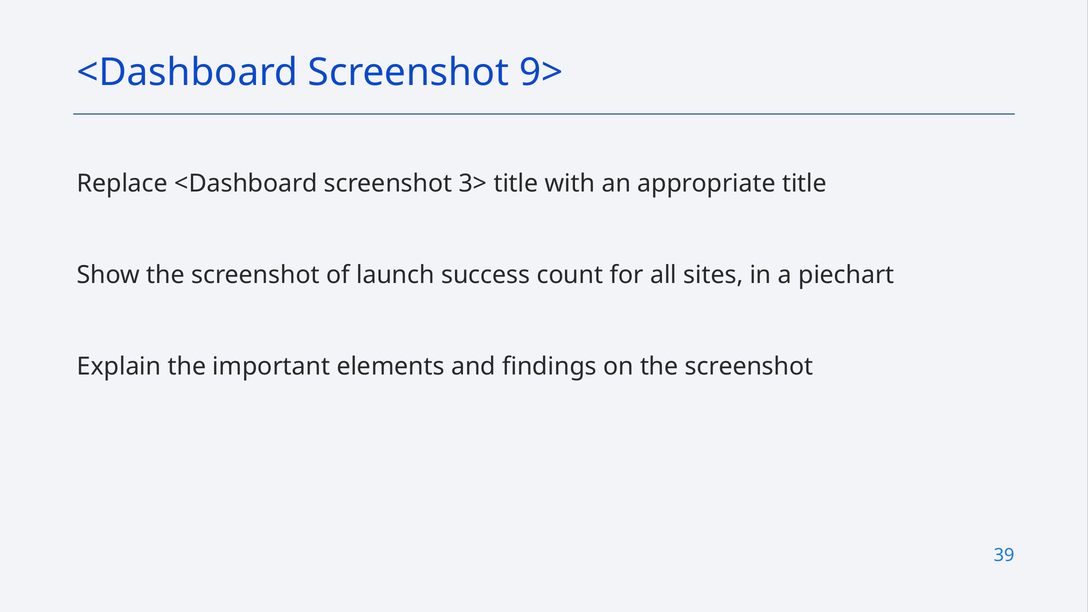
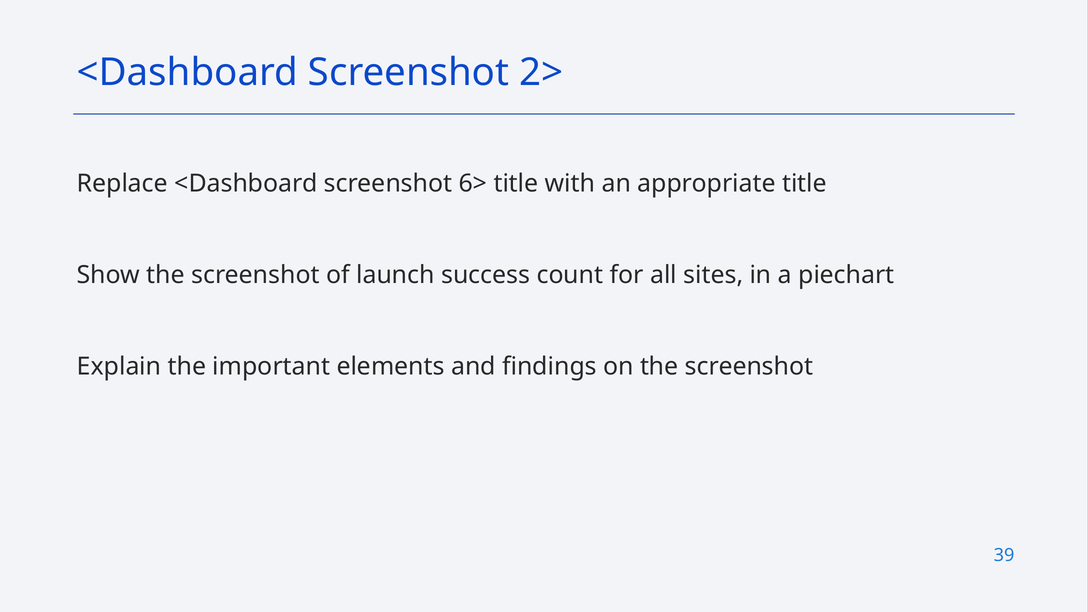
9>: 9> -> 2>
3>: 3> -> 6>
